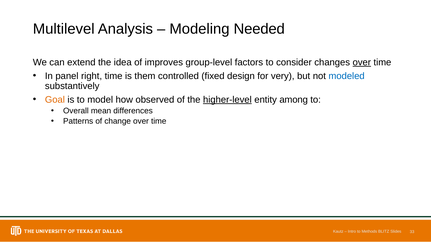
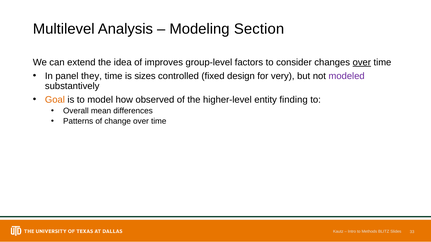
Needed: Needed -> Section
right: right -> they
them: them -> sizes
modeled colour: blue -> purple
higher-level underline: present -> none
among: among -> finding
